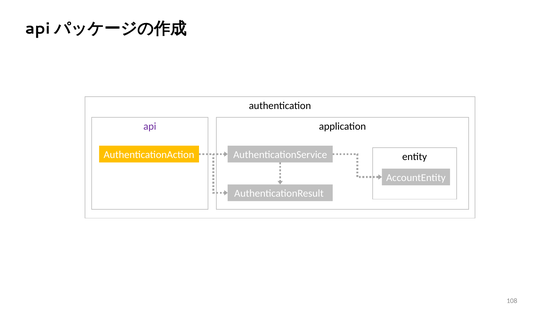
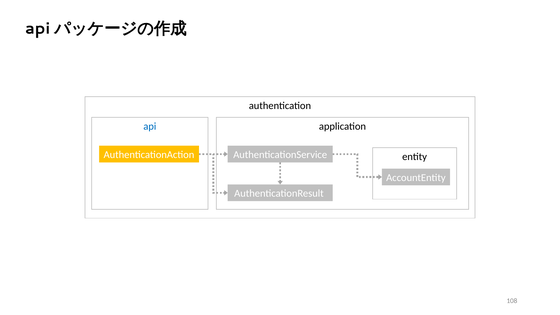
api colour: purple -> blue
